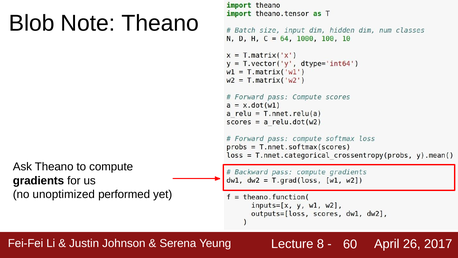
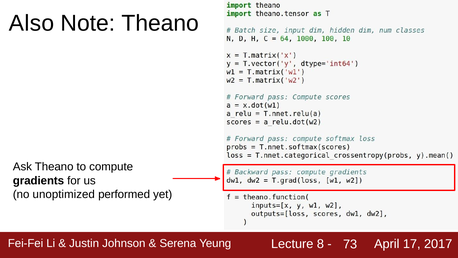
Blob: Blob -> Also
26: 26 -> 17
60: 60 -> 73
